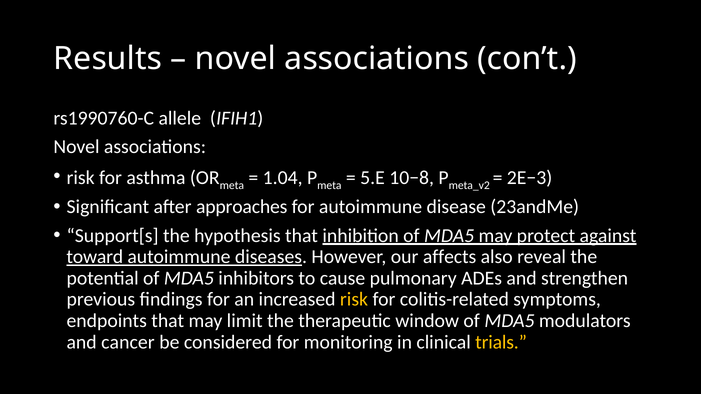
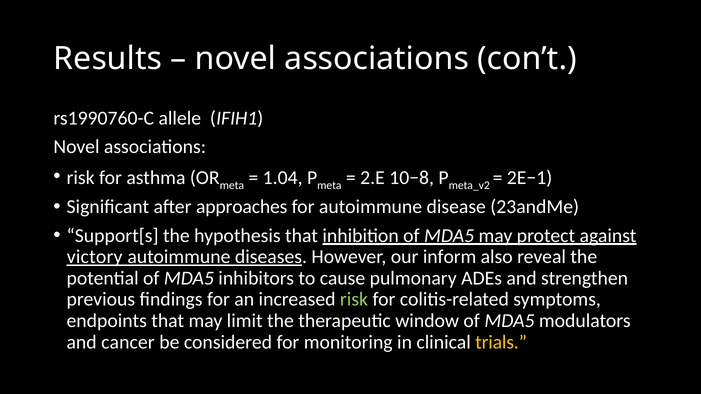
5.E: 5.E -> 2.E
2E−3: 2E−3 -> 2E−1
toward: toward -> victory
affects: affects -> inform
risk at (354, 300) colour: yellow -> light green
